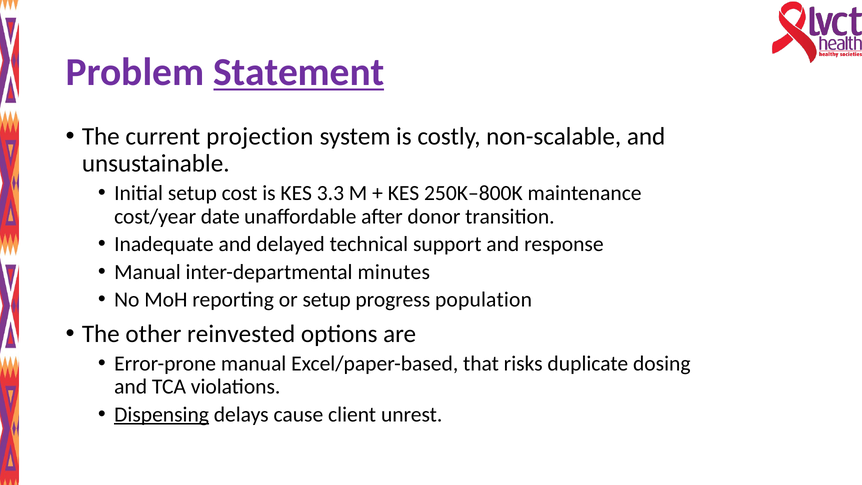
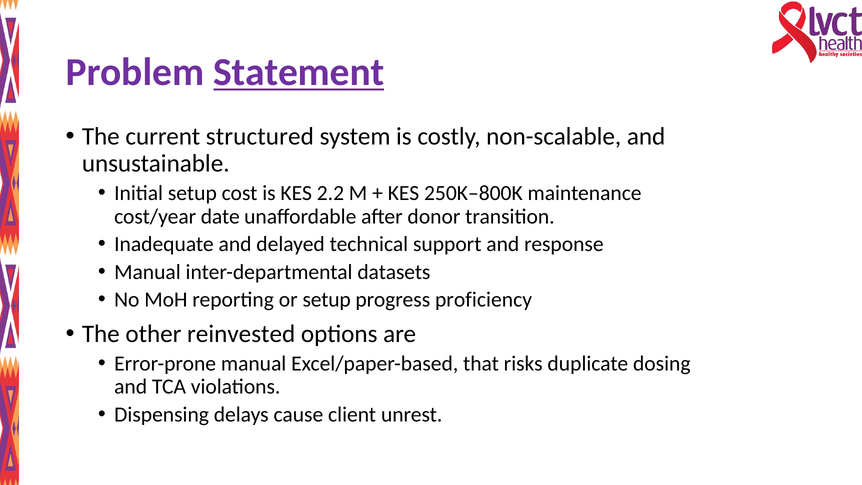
projection: projection -> structured
3.3: 3.3 -> 2.2
minutes: minutes -> datasets
population: population -> proficiency
Dispensing underline: present -> none
